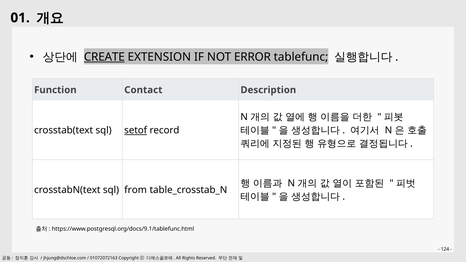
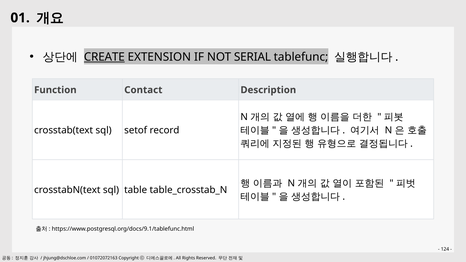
ERROR: ERROR -> SERIAL
setof underline: present -> none
from: from -> table
